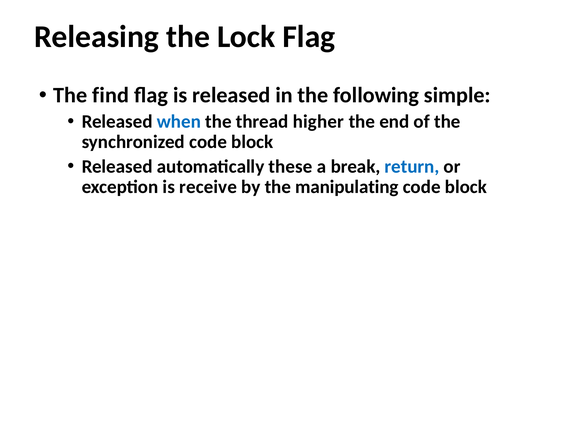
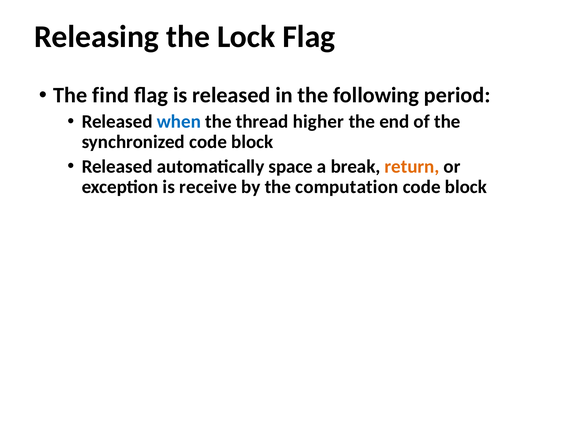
simple: simple -> period
these: these -> space
return colour: blue -> orange
manipulating: manipulating -> computation
